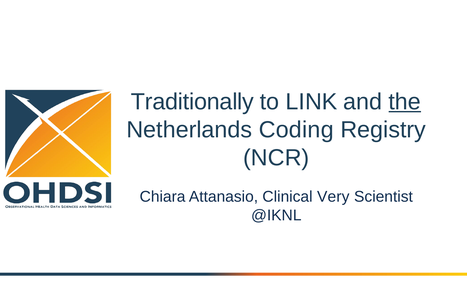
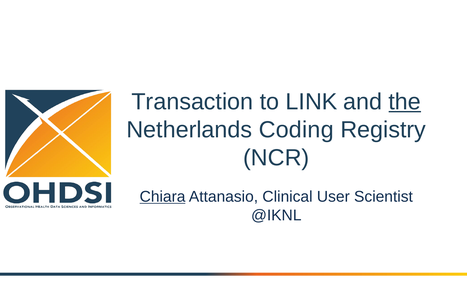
Traditionally: Traditionally -> Transaction
Chiara underline: none -> present
Very: Very -> User
